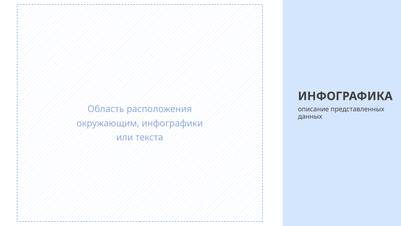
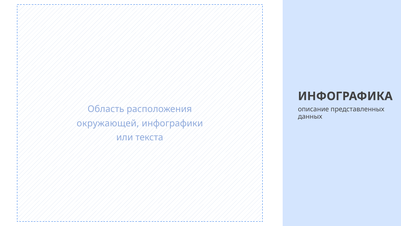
окружающим: окружающим -> окружающей
